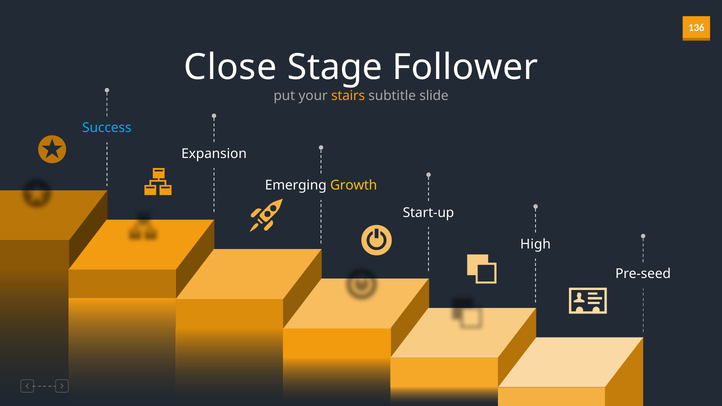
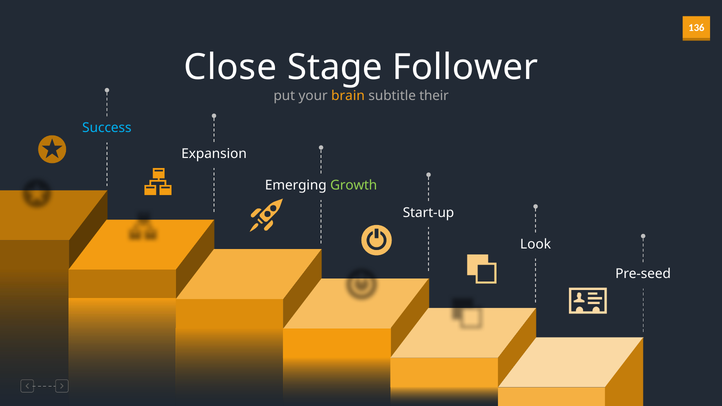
stairs: stairs -> brain
slide: slide -> their
Growth colour: yellow -> light green
High: High -> Look
